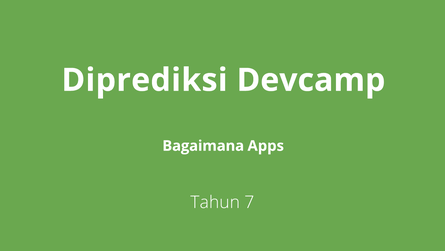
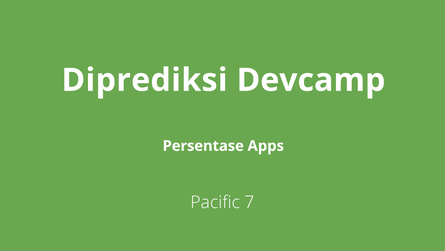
Bagaimana: Bagaimana -> Persentase
Tahun: Tahun -> Pacific
